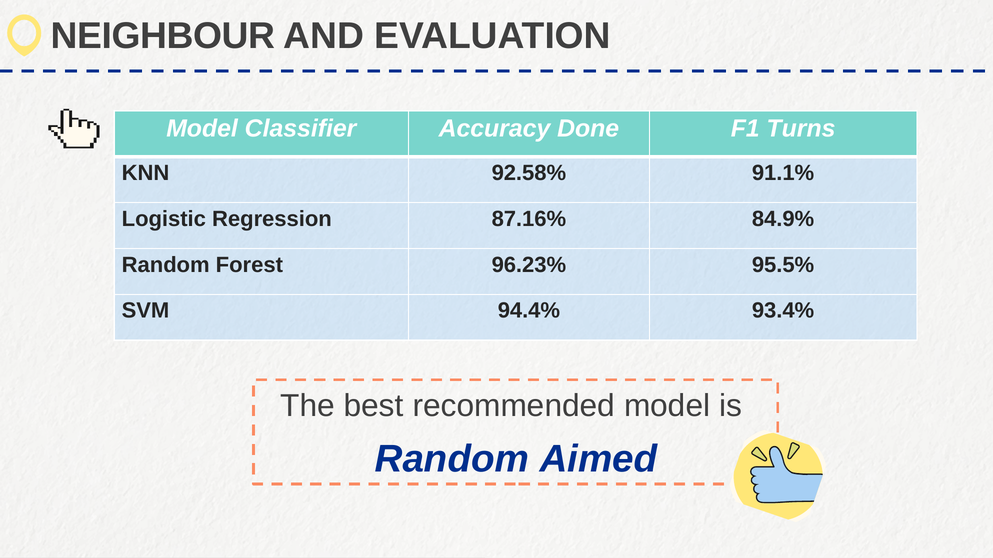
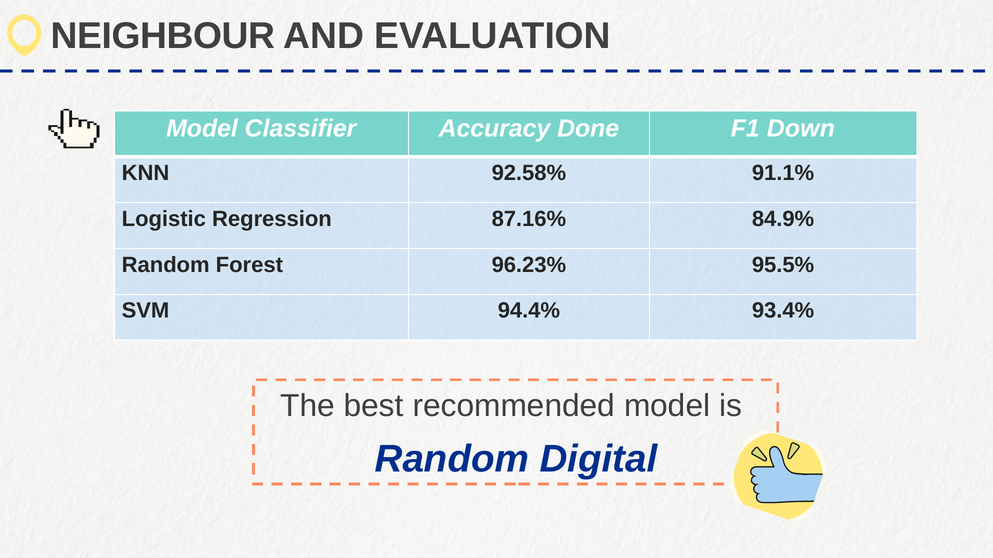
Turns: Turns -> Down
Aimed: Aimed -> Digital
